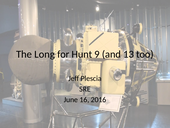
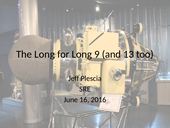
for Hunt: Hunt -> Long
